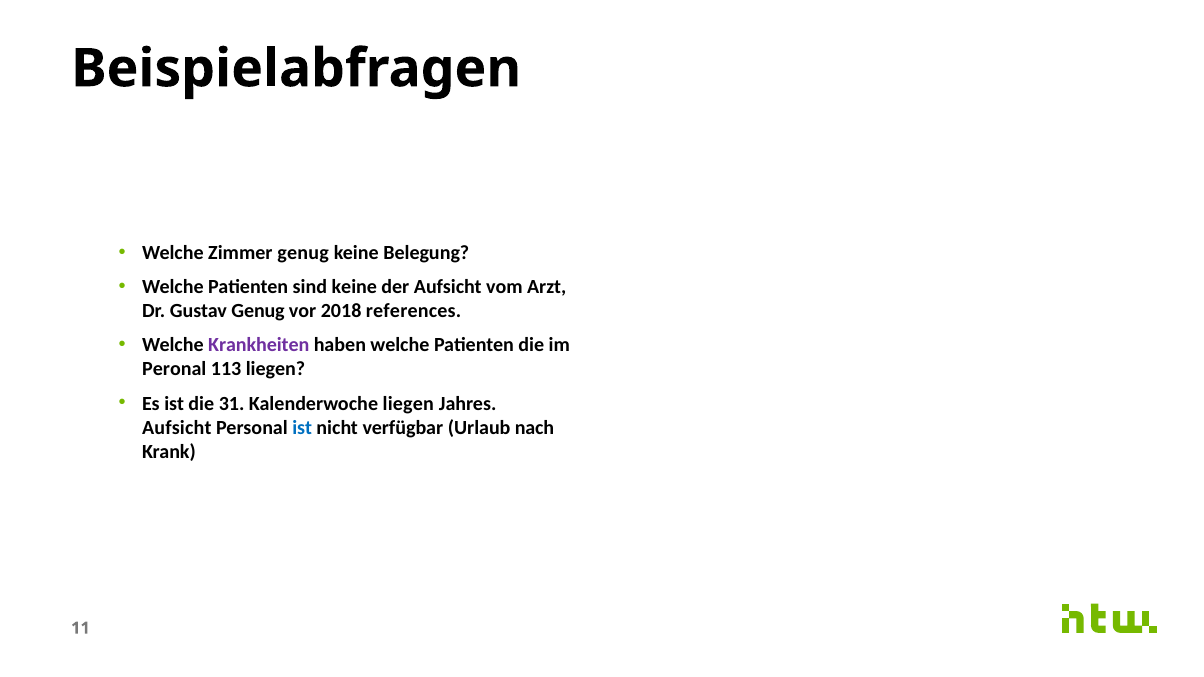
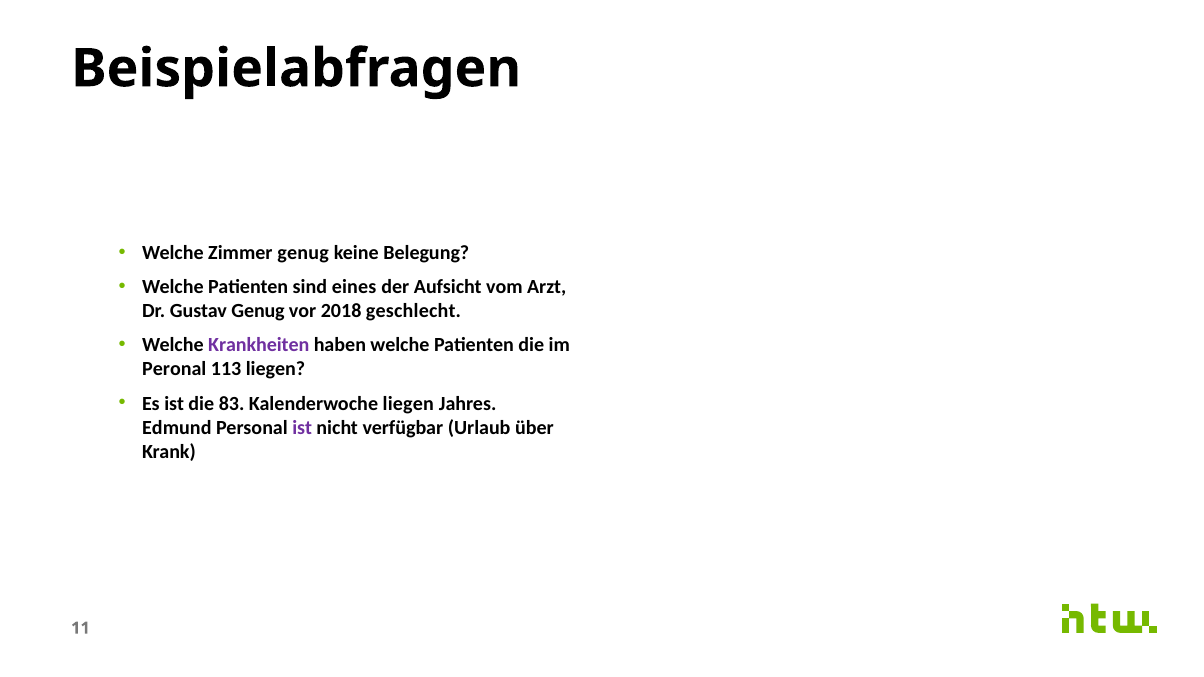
sind keine: keine -> eines
references: references -> geschlecht
31: 31 -> 83
Aufsicht at (177, 428): Aufsicht -> Edmund
ist at (302, 428) colour: blue -> purple
nach: nach -> über
